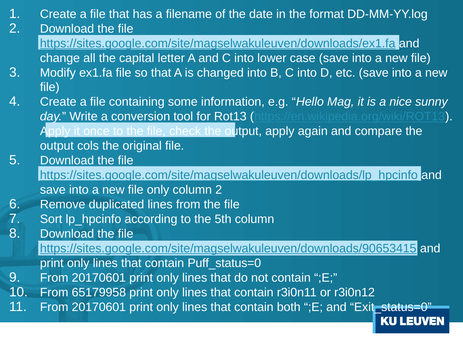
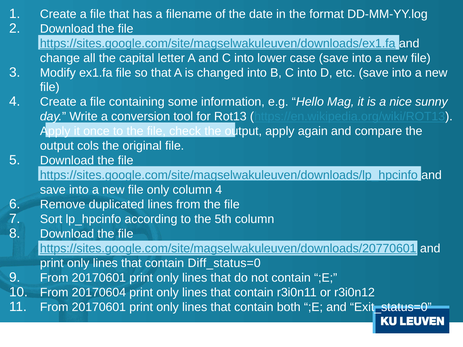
column 2: 2 -> 4
https://sites.google.com/site/magselwakuleuven/downloads/90653415: https://sites.google.com/site/magselwakuleuven/downloads/90653415 -> https://sites.google.com/site/magselwakuleuven/downloads/20770601
Puff_status=0: Puff_status=0 -> Diff_status=0
65179958: 65179958 -> 20170604
